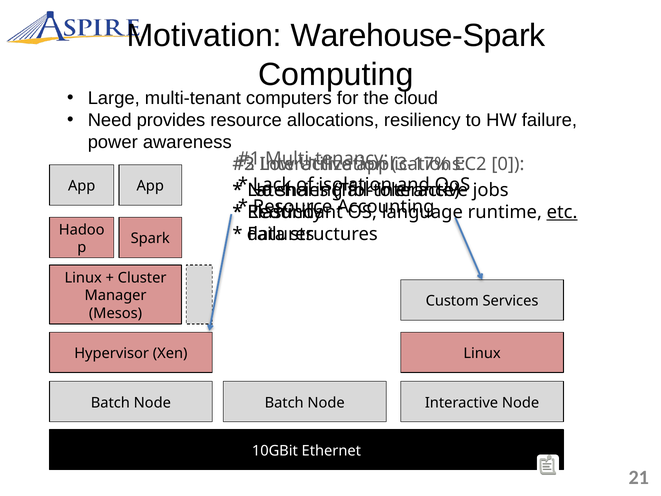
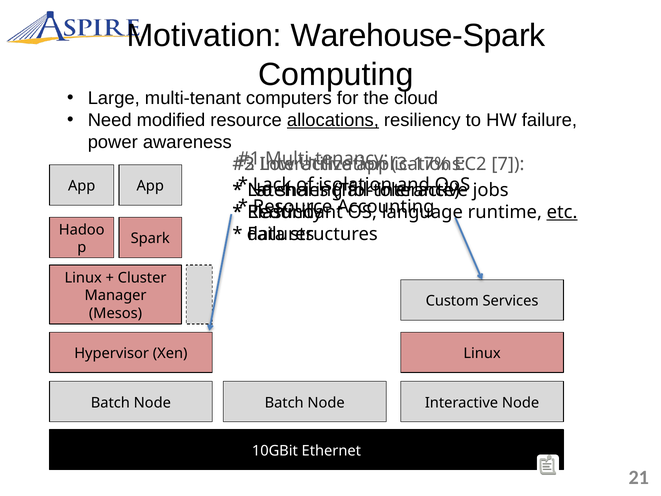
provides: provides -> modified
allocations underline: none -> present
0: 0 -> 7
